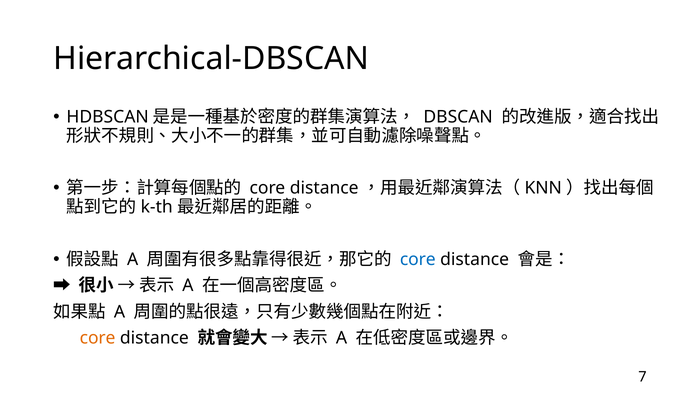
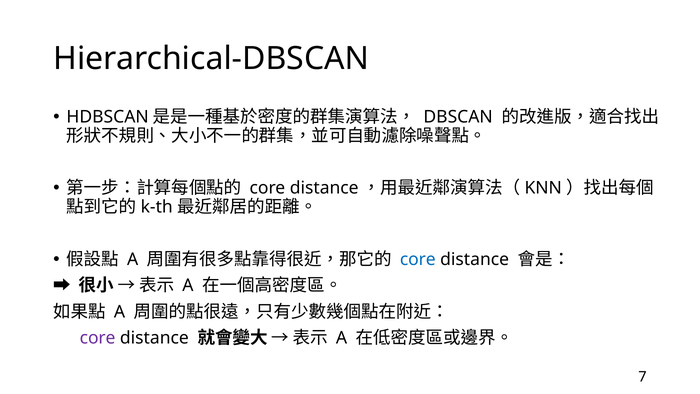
core at (98, 338) colour: orange -> purple
